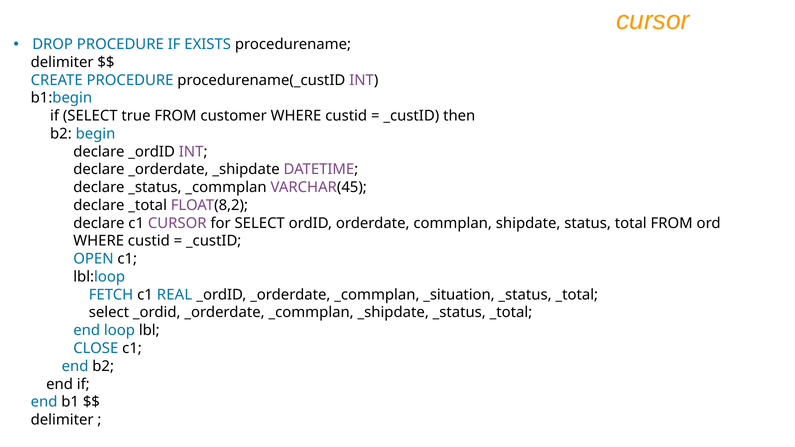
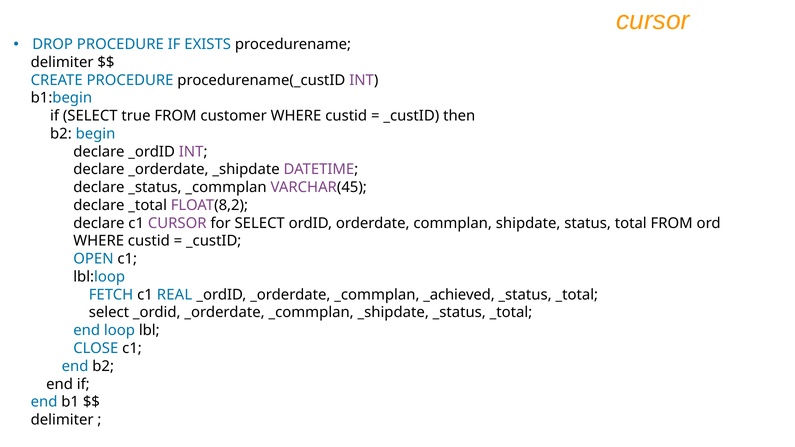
_situation: _situation -> _achieved
